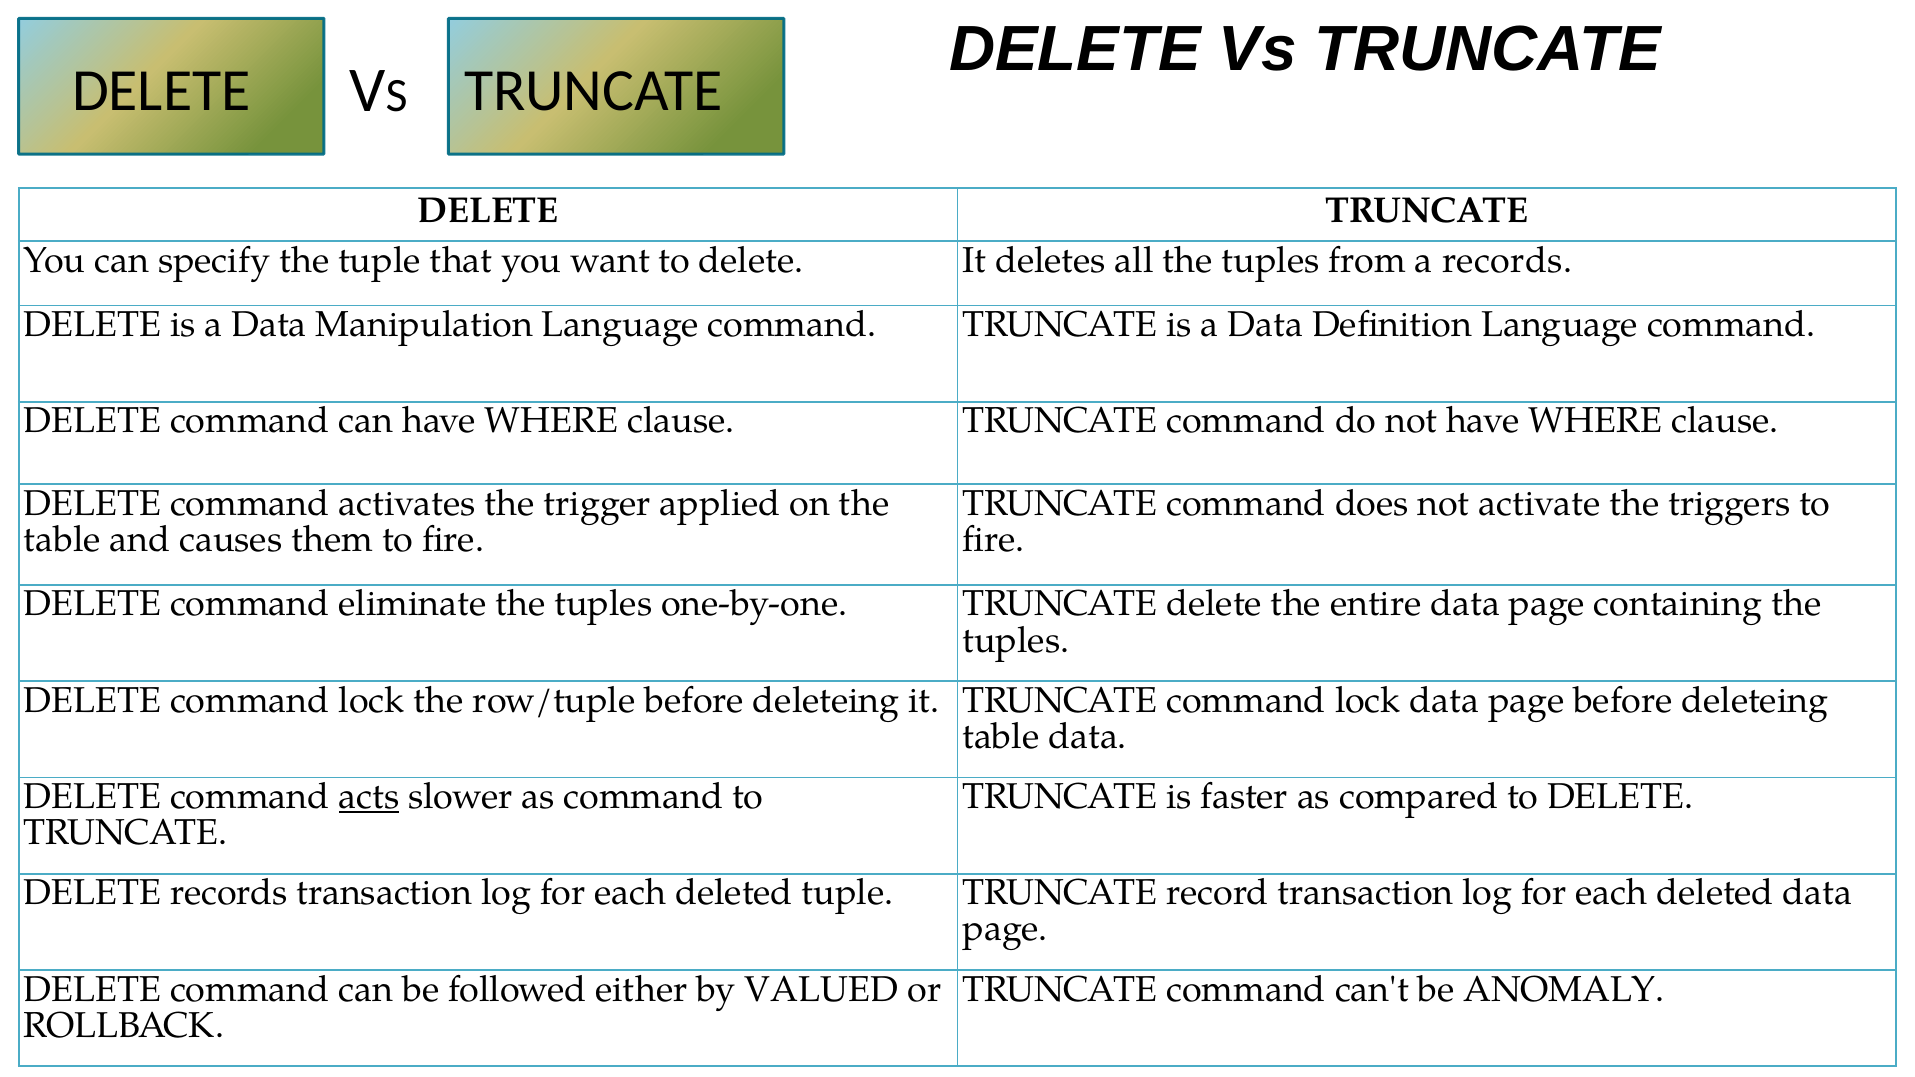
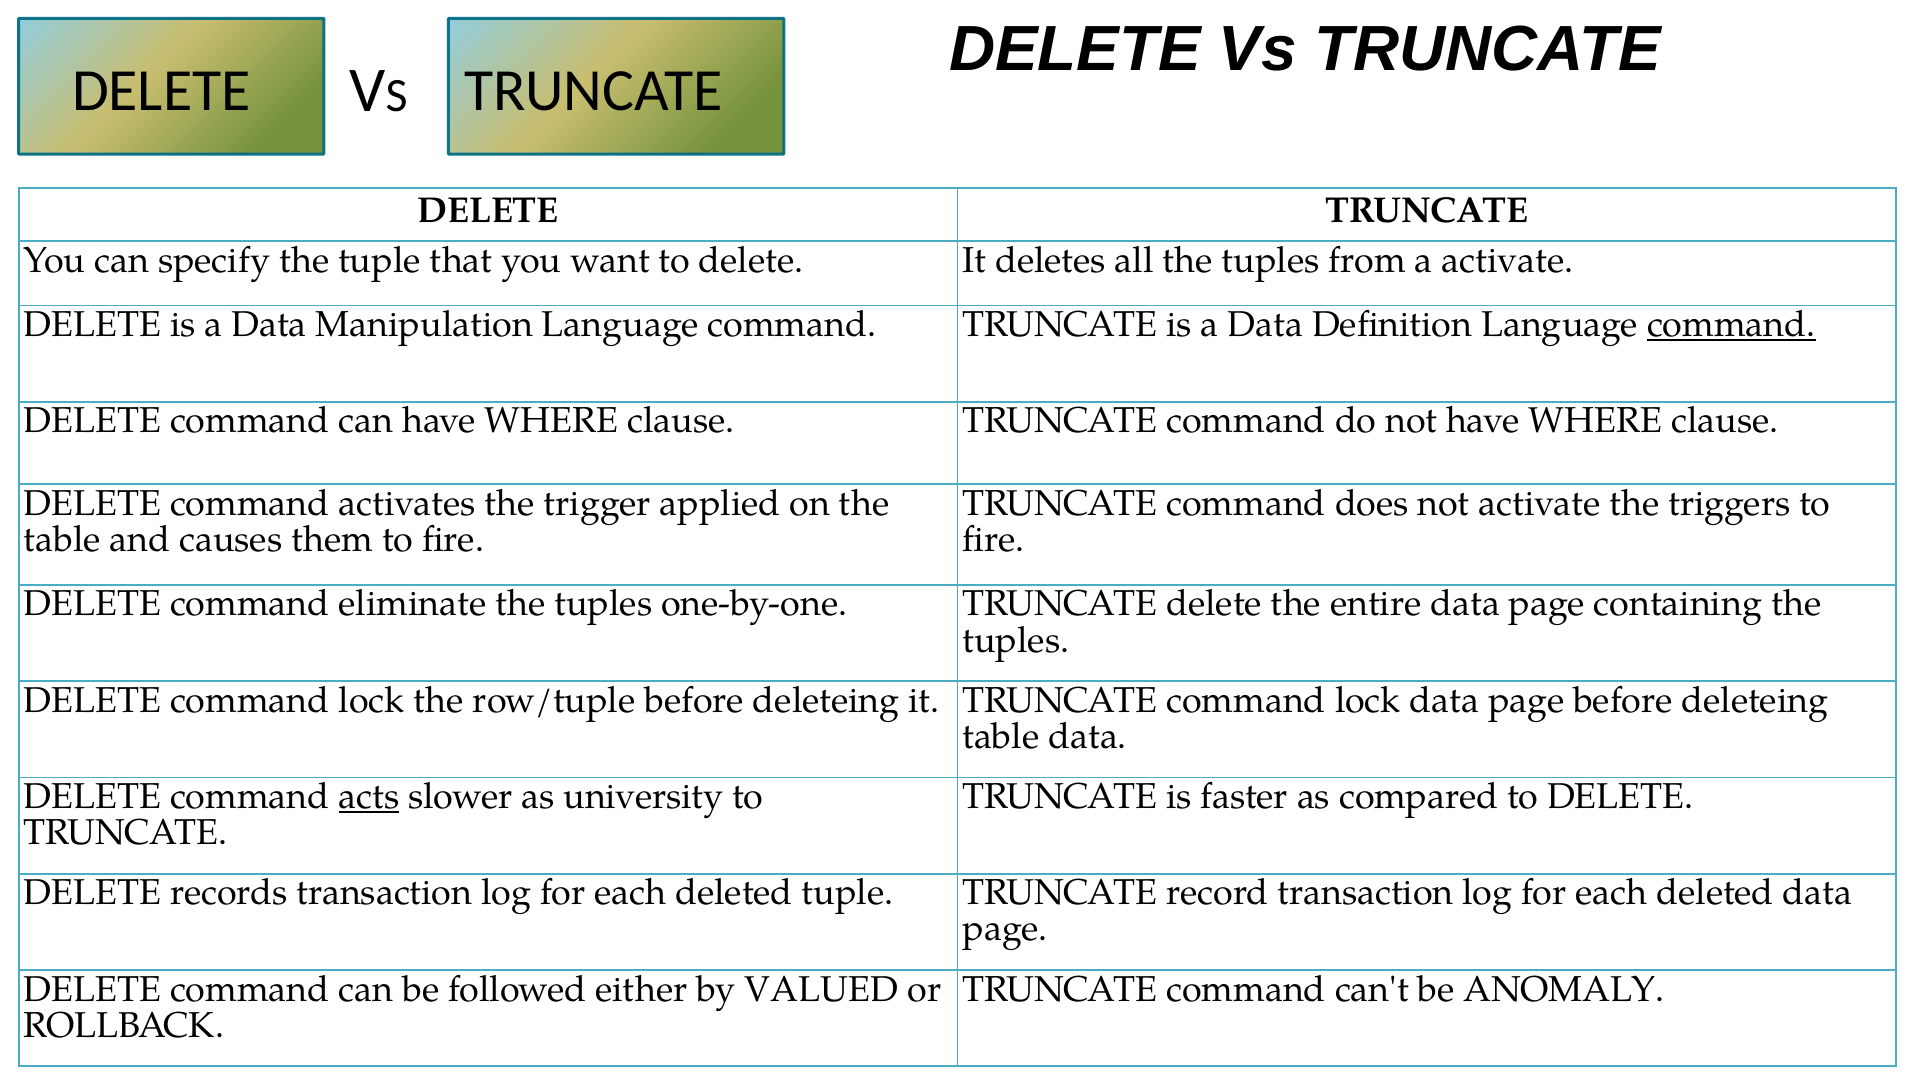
a records: records -> activate
command at (1731, 325) underline: none -> present
as command: command -> university
